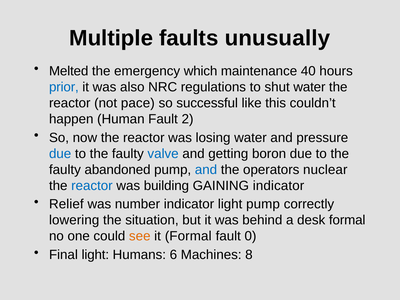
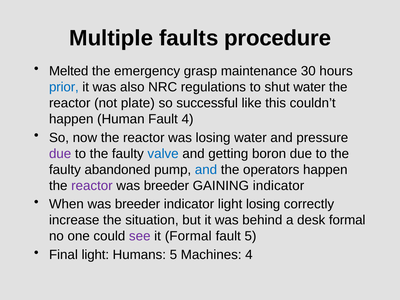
unusually: unusually -> procedure
which: which -> grasp
40: 40 -> 30
pace: pace -> plate
Fault 2: 2 -> 4
due at (60, 154) colour: blue -> purple
operators nuclear: nuclear -> happen
reactor at (92, 186) colour: blue -> purple
building at (166, 186): building -> breeder
Relief: Relief -> When
number at (137, 204): number -> breeder
light pump: pump -> losing
lowering: lowering -> increase
see colour: orange -> purple
fault 0: 0 -> 5
Humans 6: 6 -> 5
Machines 8: 8 -> 4
